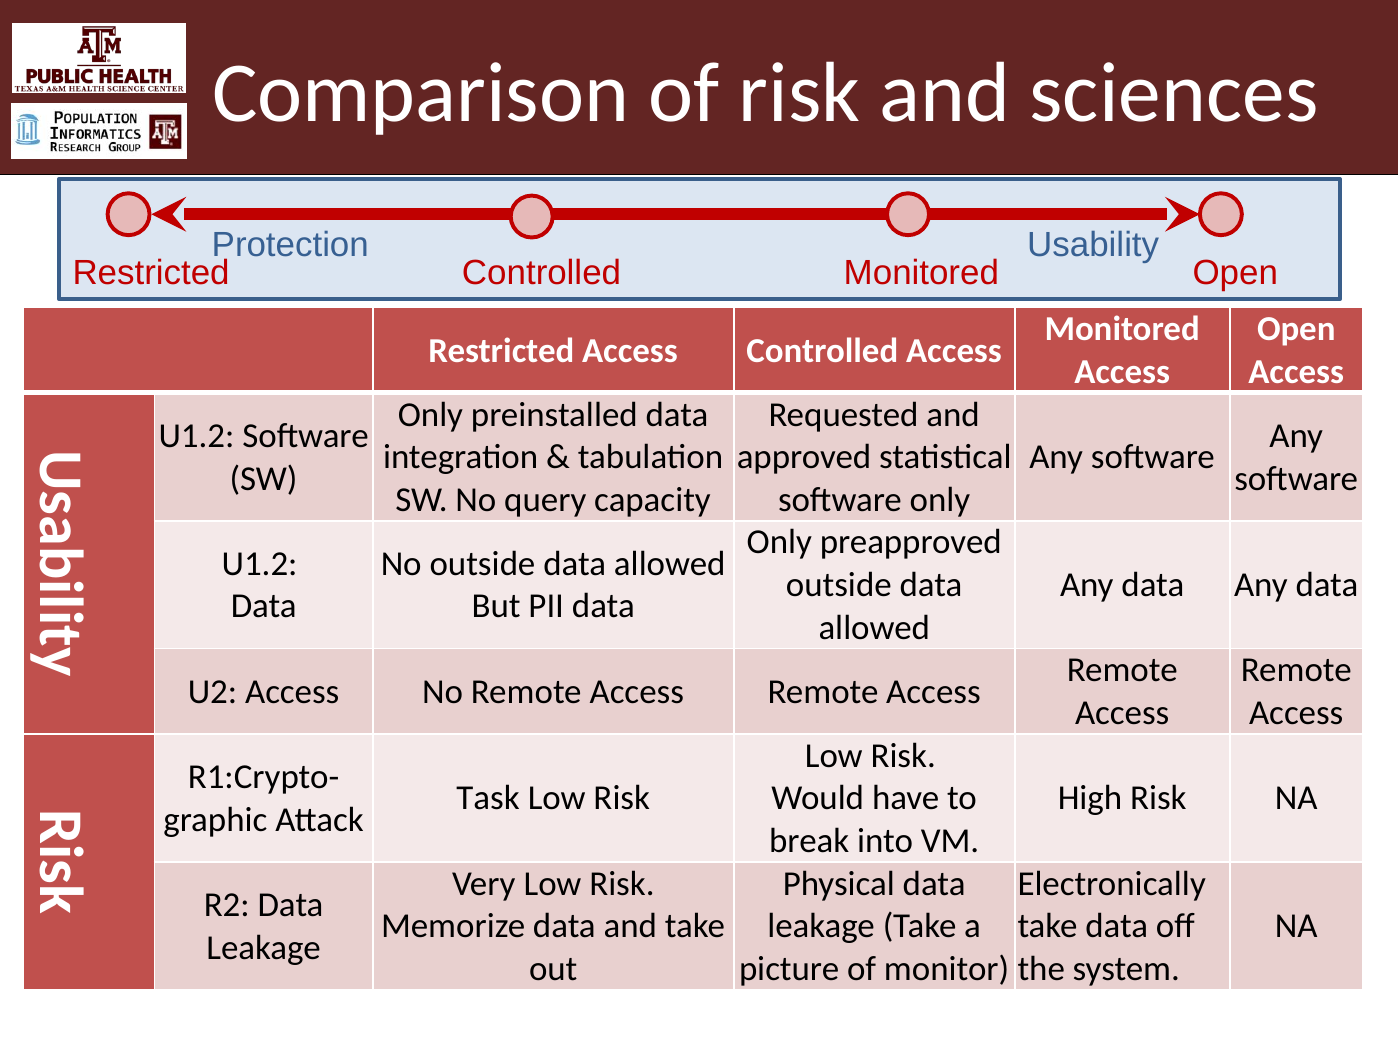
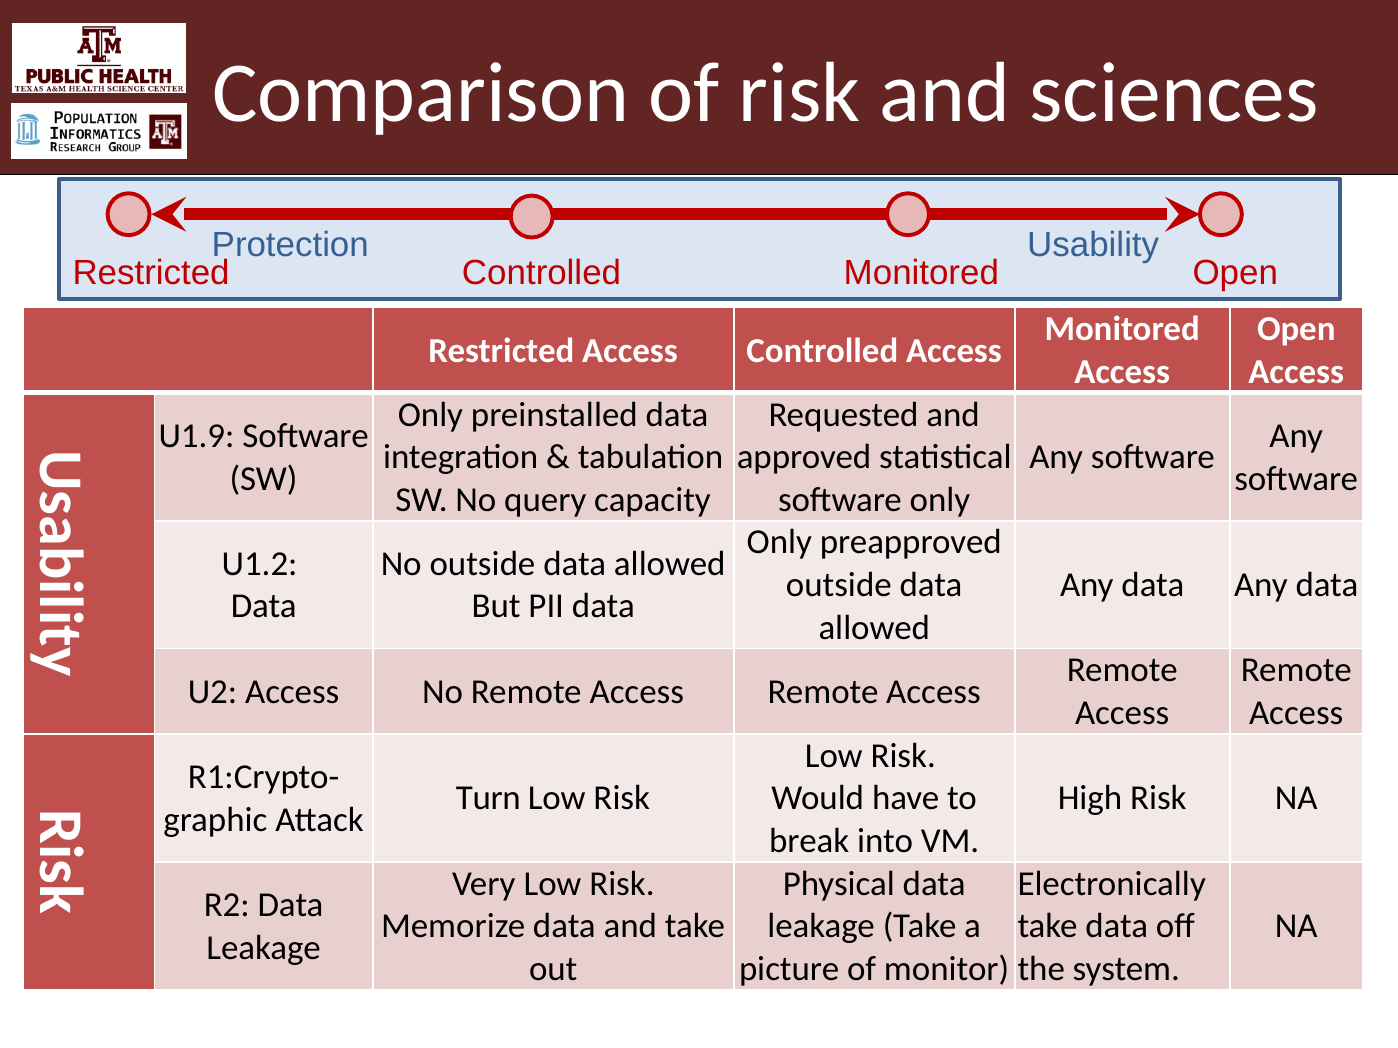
U1.2 at (197, 436): U1.2 -> U1.9
Task: Task -> Turn
